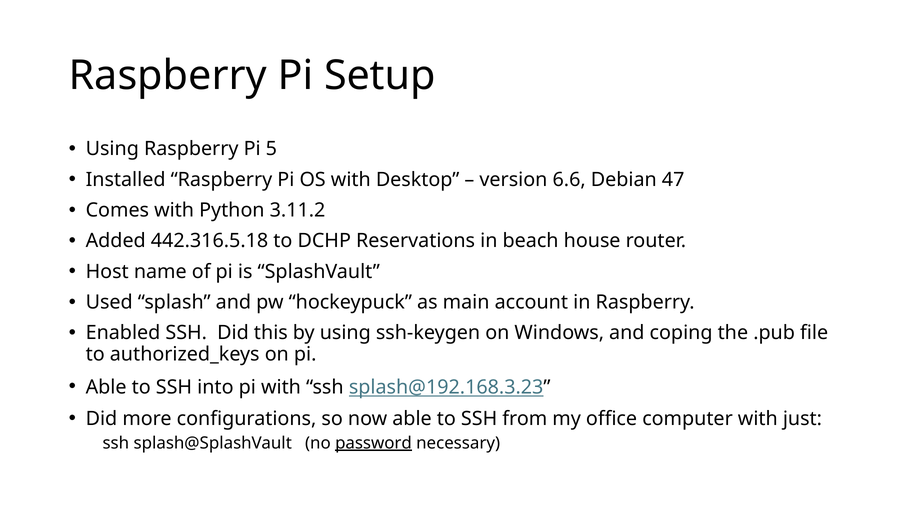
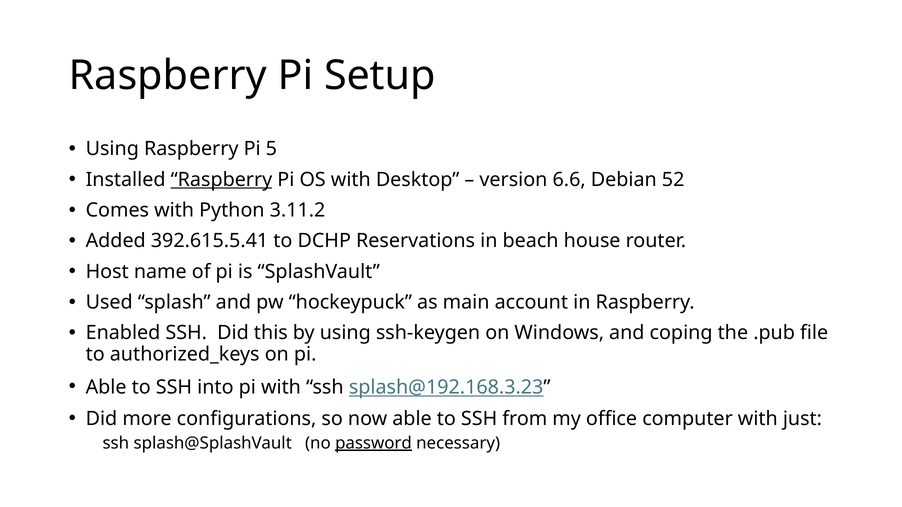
Raspberry at (221, 180) underline: none -> present
47: 47 -> 52
442.316.5.18: 442.316.5.18 -> 392.615.5.41
